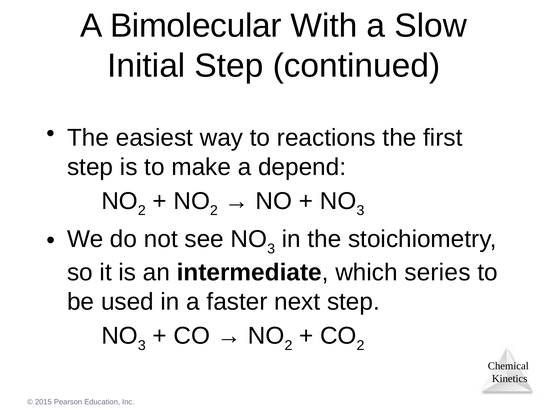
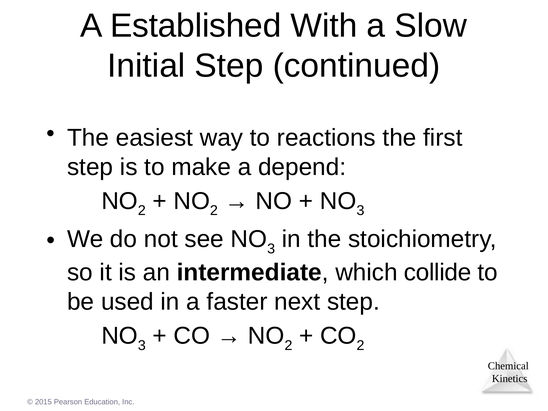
Bimolecular: Bimolecular -> Established
series: series -> collide
